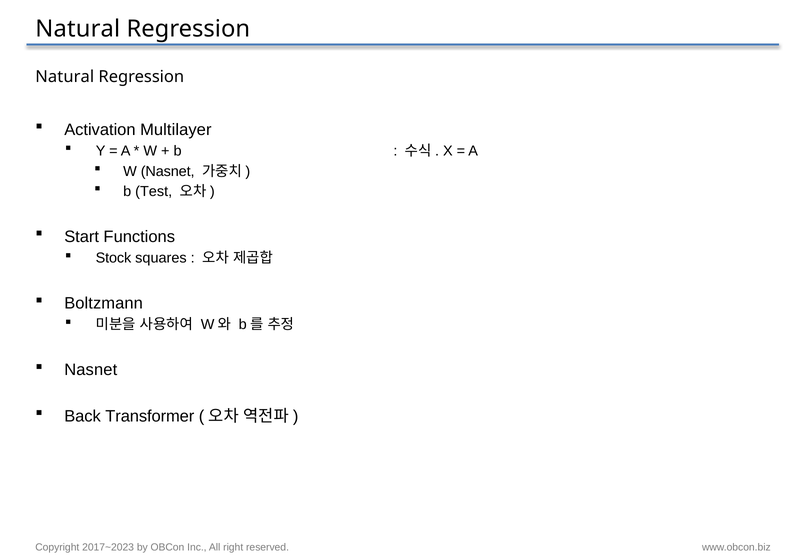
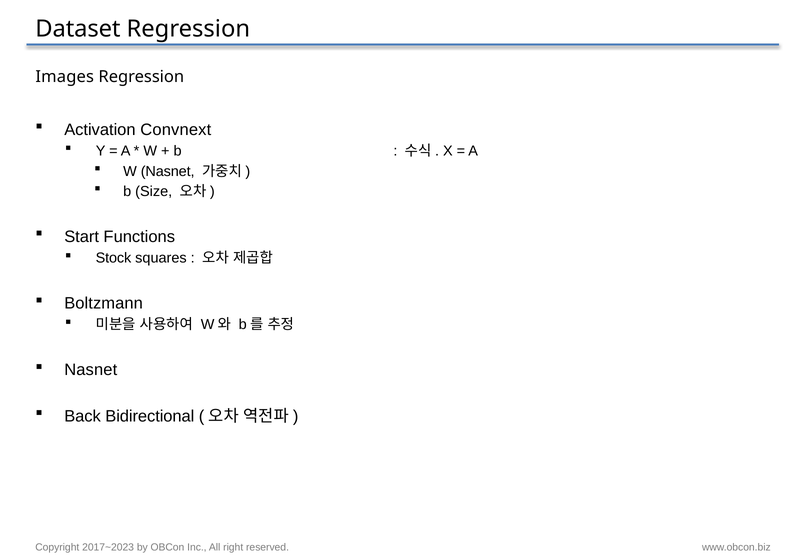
Natural at (78, 29): Natural -> Dataset
Natural at (65, 77): Natural -> Images
Multilayer: Multilayer -> Convnext
Test: Test -> Size
Transformer: Transformer -> Bidirectional
